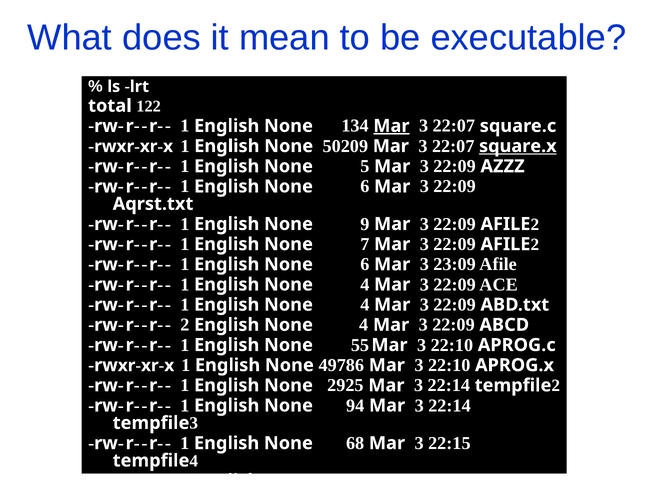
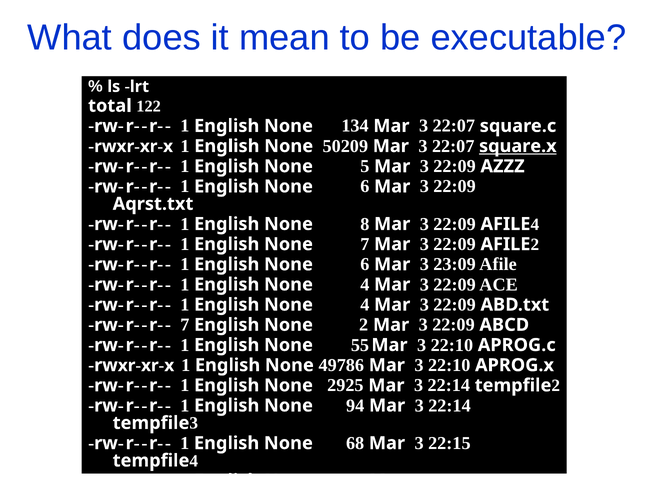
Mar at (391, 126) underline: present -> none
9: 9 -> 8
2 at (535, 225): 2 -> 4
2 at (185, 325): 2 -> 7
4 at (364, 325): 4 -> 2
